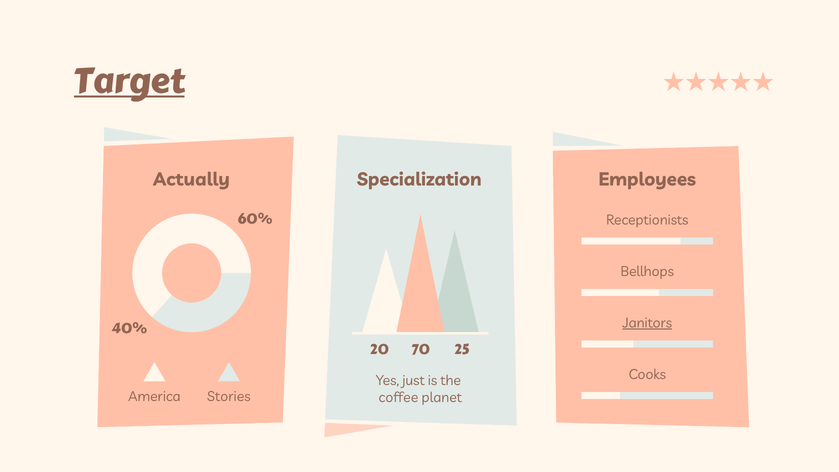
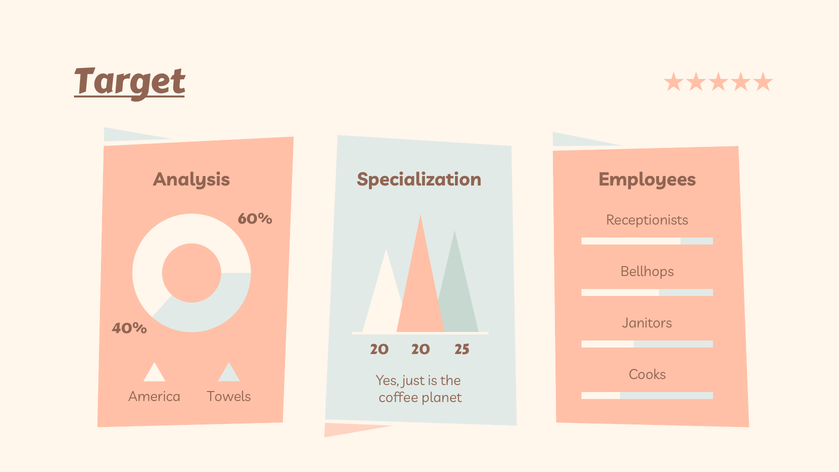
Actually: Actually -> Analysis
Janitors underline: present -> none
20 70: 70 -> 20
Stories: Stories -> Towels
